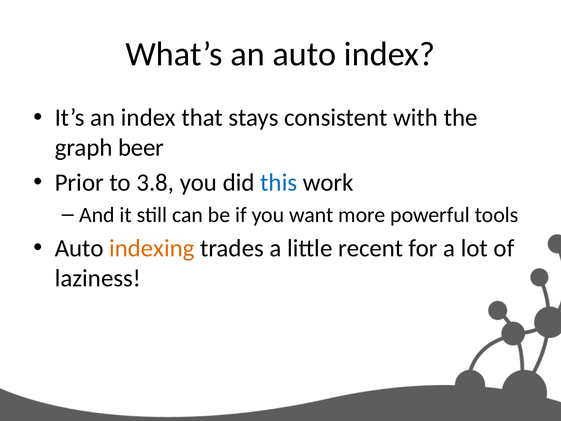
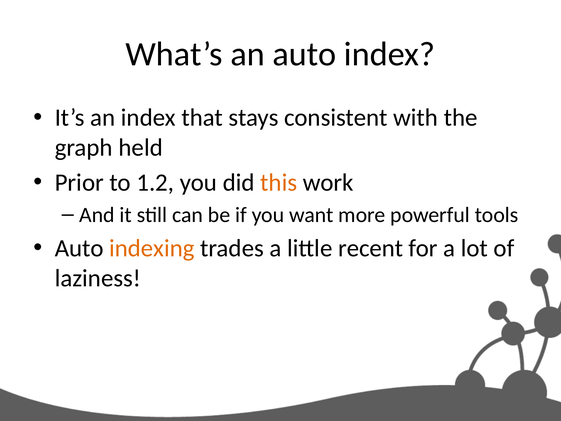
beer: beer -> held
3.8: 3.8 -> 1.2
this colour: blue -> orange
